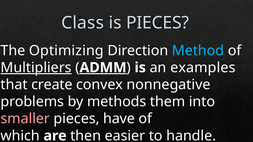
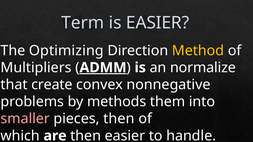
Class: Class -> Term
is PIECES: PIECES -> EASIER
Method colour: light blue -> yellow
Multipliers underline: present -> none
examples: examples -> normalize
pieces have: have -> then
